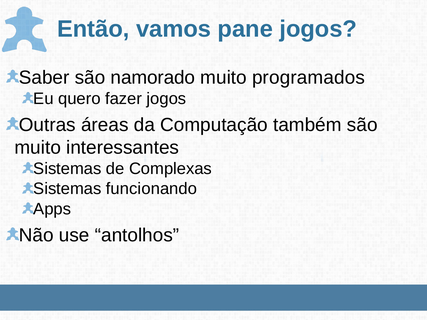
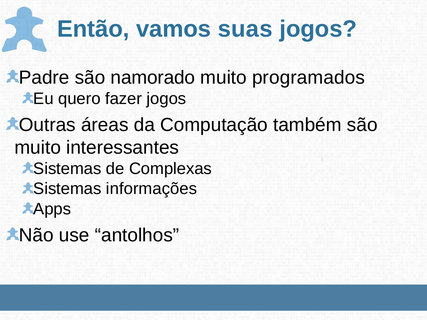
pane: pane -> suas
Saber: Saber -> Padre
funcionando: funcionando -> informações
